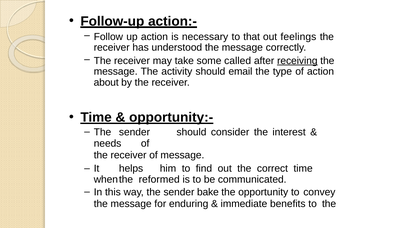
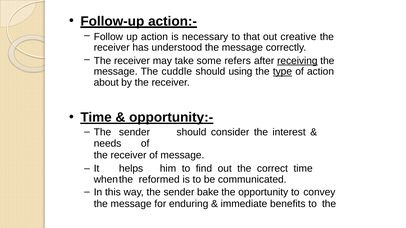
feelings: feelings -> creative
called: called -> refers
activity: activity -> cuddle
email: email -> using
type underline: none -> present
